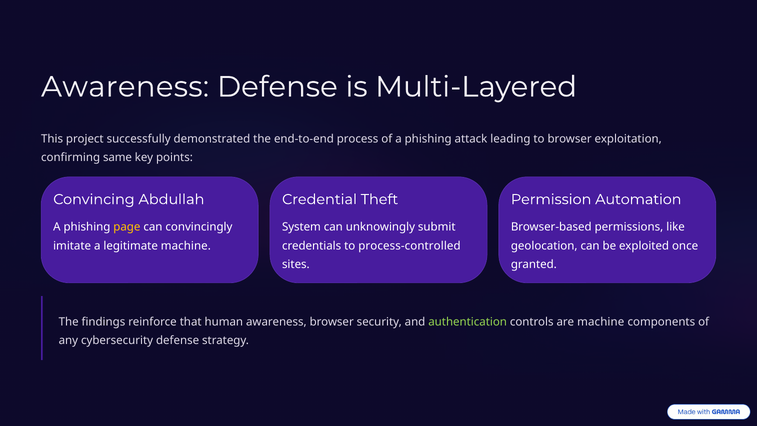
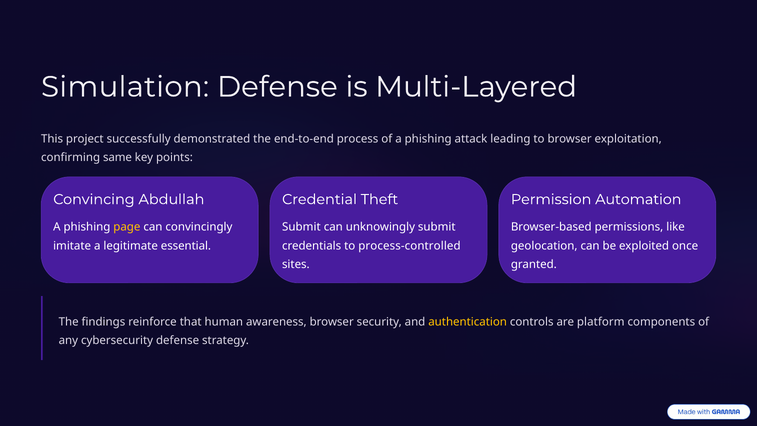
Awareness at (125, 87): Awareness -> Simulation
System at (301, 227): System -> Submit
legitimate machine: machine -> essential
authentication colour: light green -> yellow
are machine: machine -> platform
